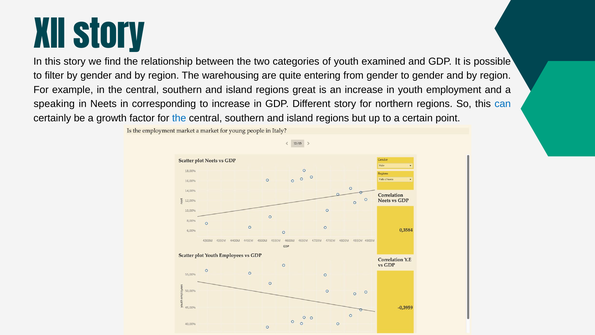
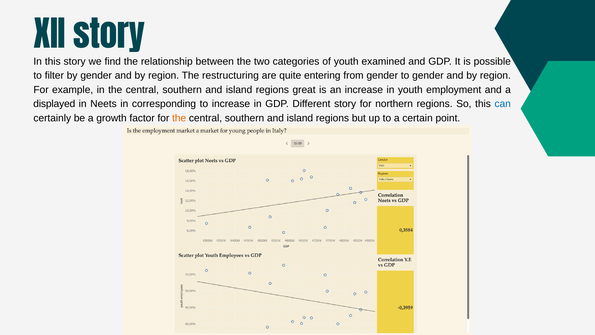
warehousing: warehousing -> restructuring
speaking: speaking -> displayed
the at (179, 118) colour: blue -> orange
